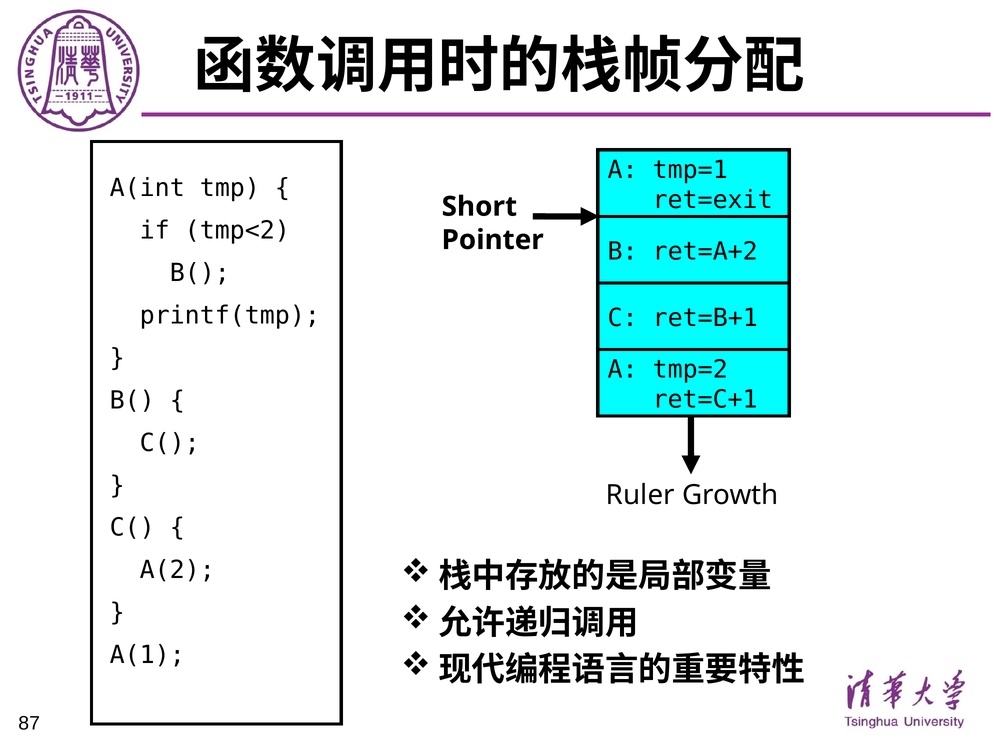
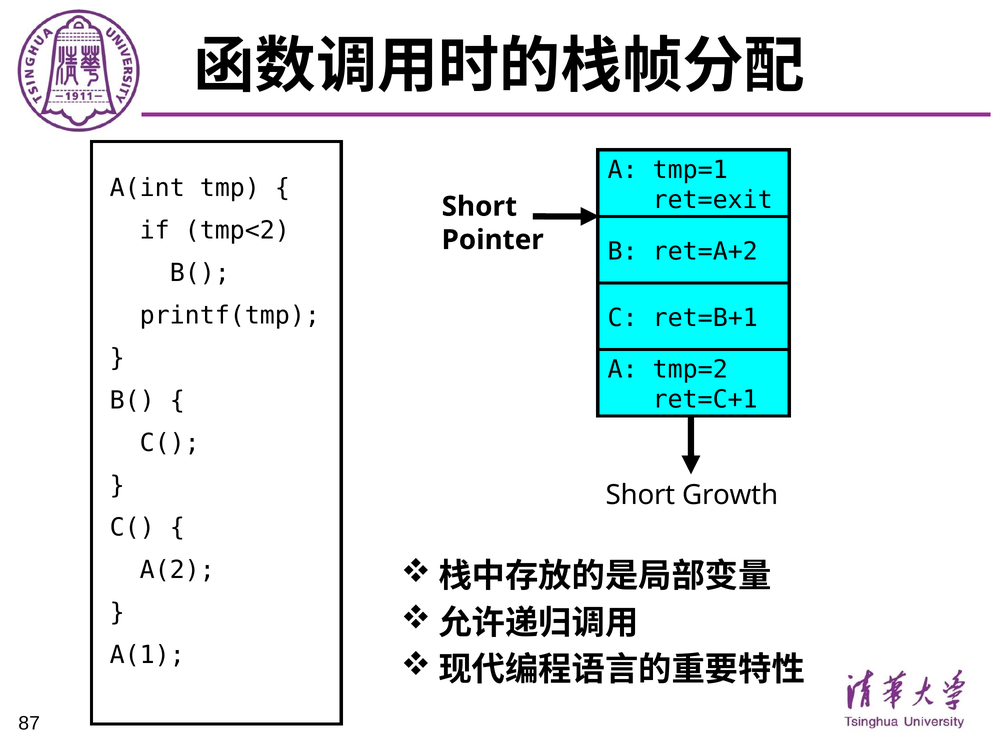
Ruler at (640, 495): Ruler -> Short
